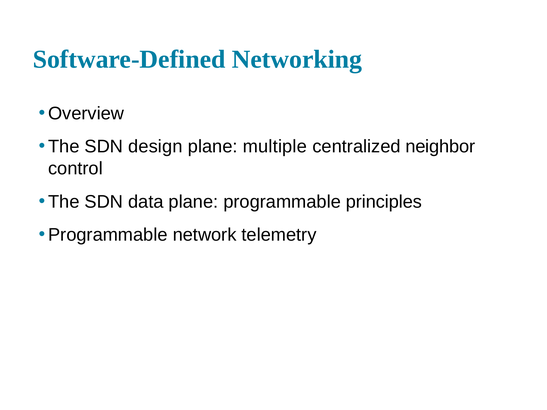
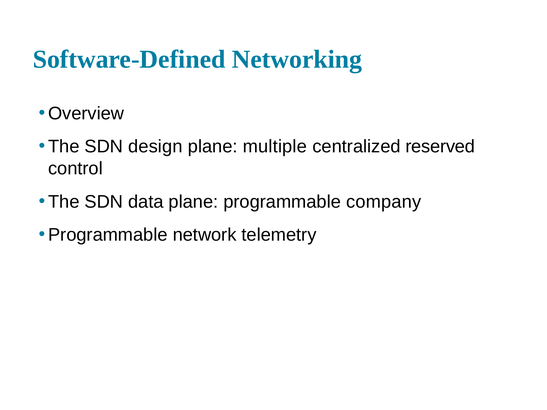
neighbor: neighbor -> reserved
principles: principles -> company
